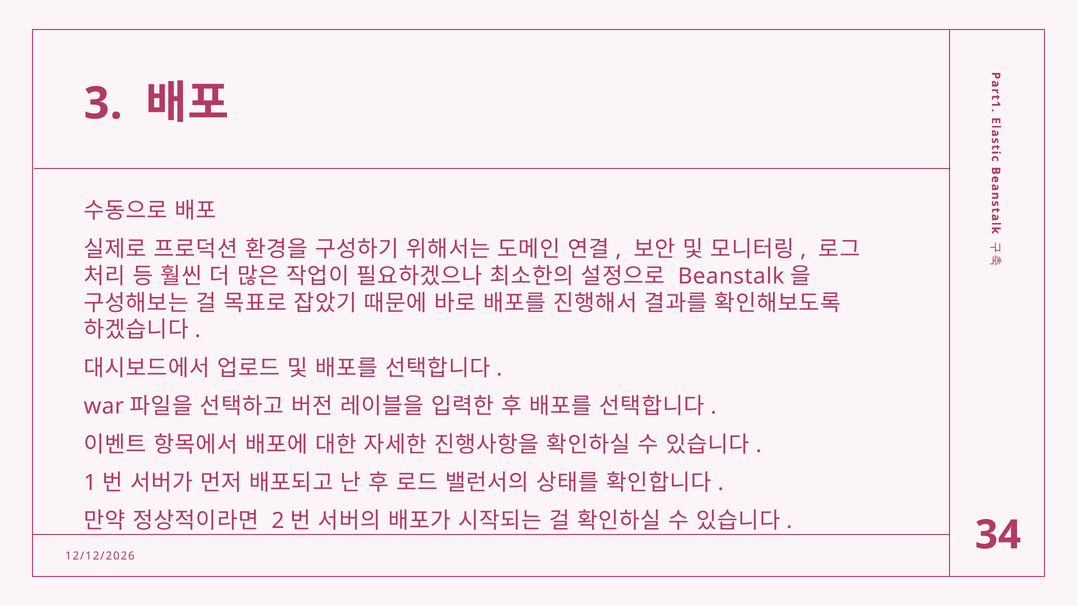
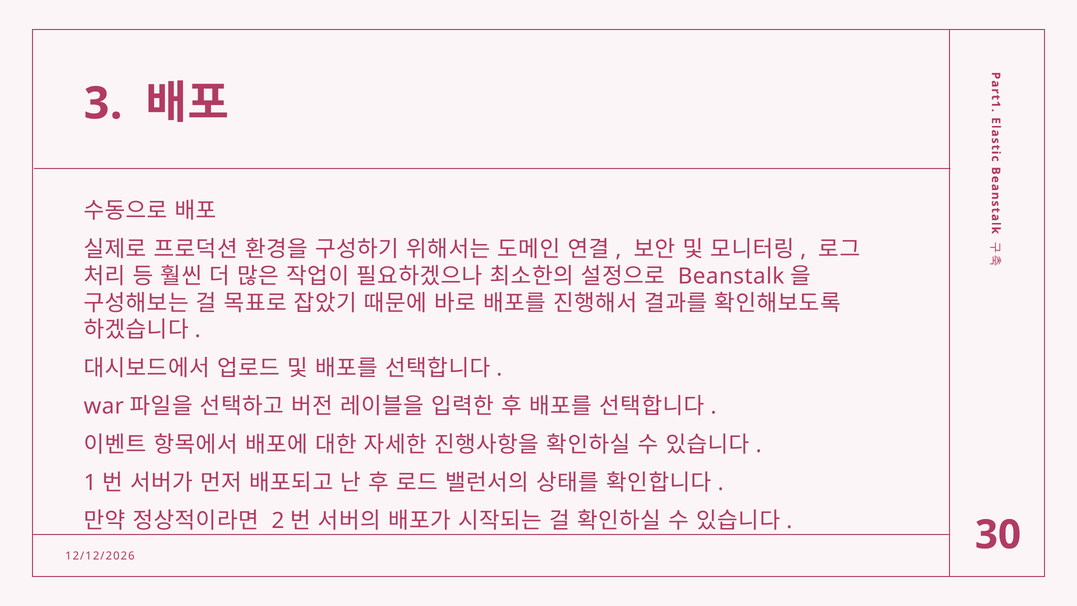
34: 34 -> 30
